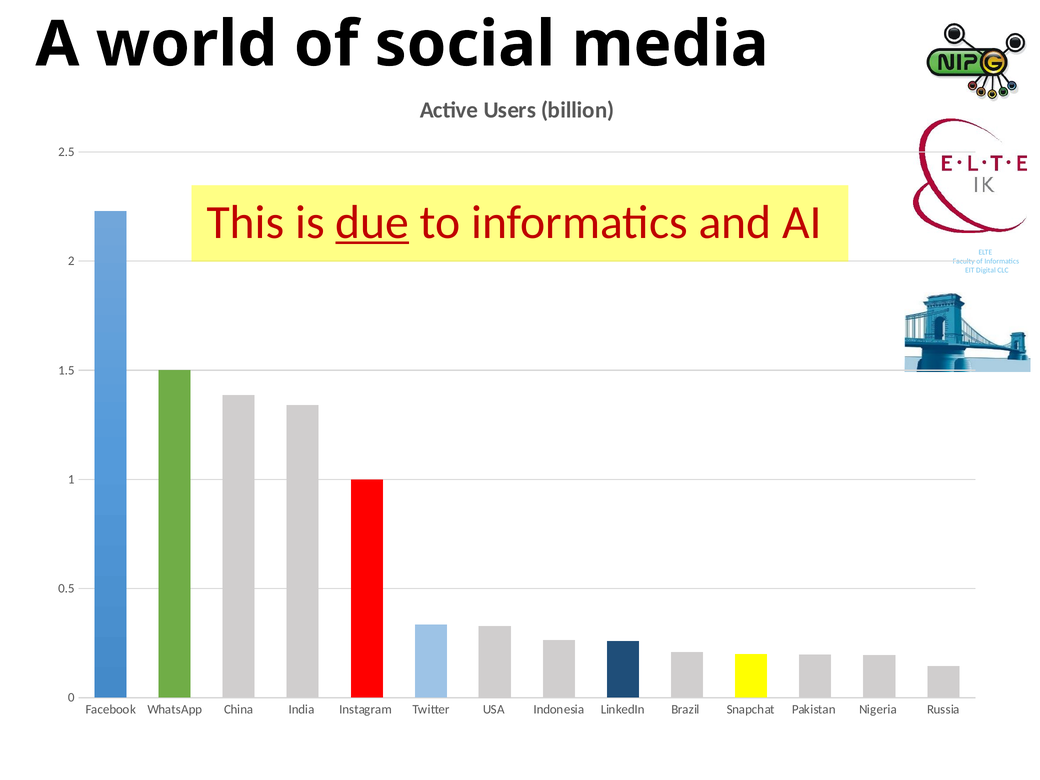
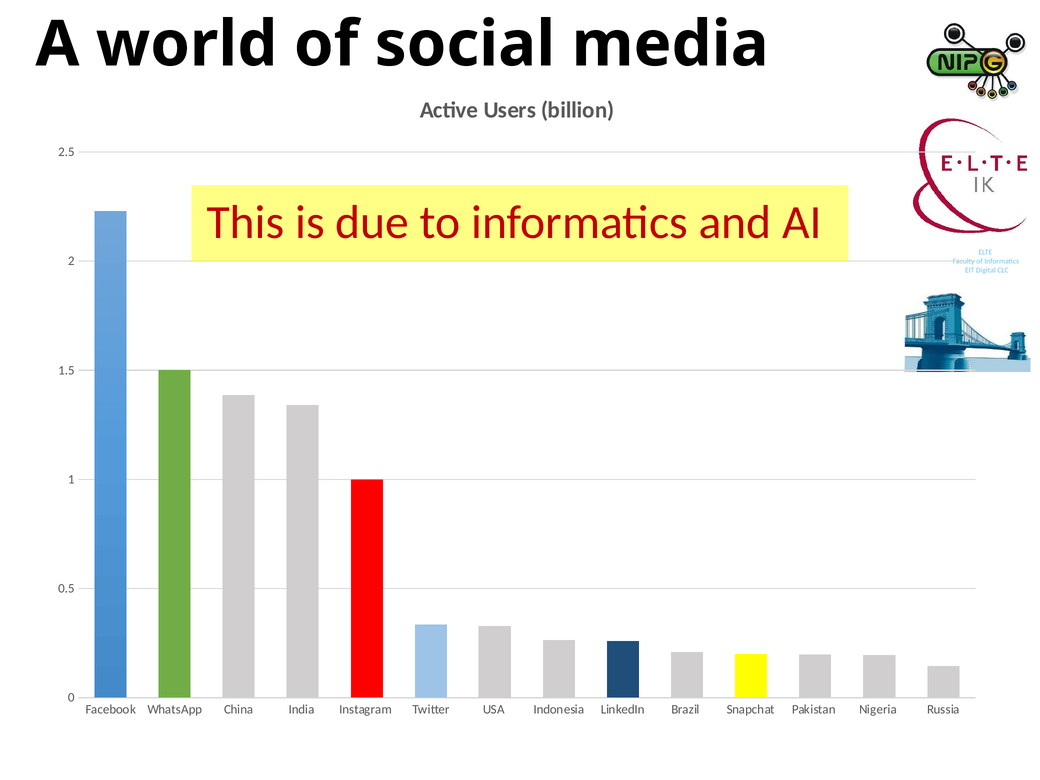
due underline: present -> none
